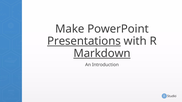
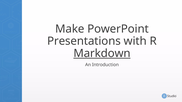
Presentations underline: present -> none
